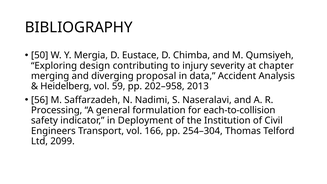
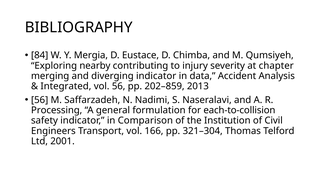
50: 50 -> 84
design: design -> nearby
diverging proposal: proposal -> indicator
Heidelberg: Heidelberg -> Integrated
vol 59: 59 -> 56
202–958: 202–958 -> 202–859
Deployment: Deployment -> Comparison
254–304: 254–304 -> 321–304
2099: 2099 -> 2001
